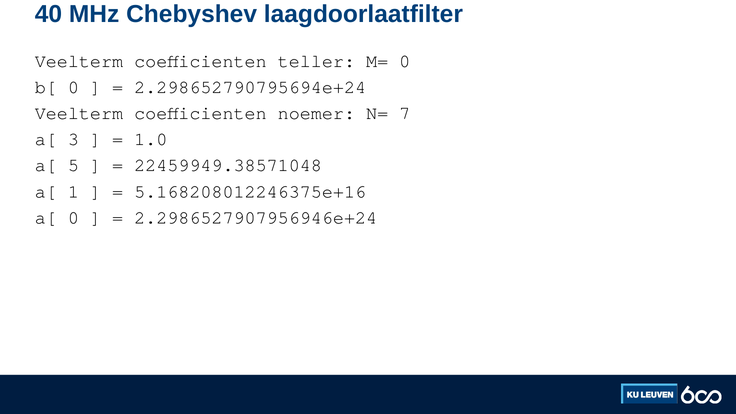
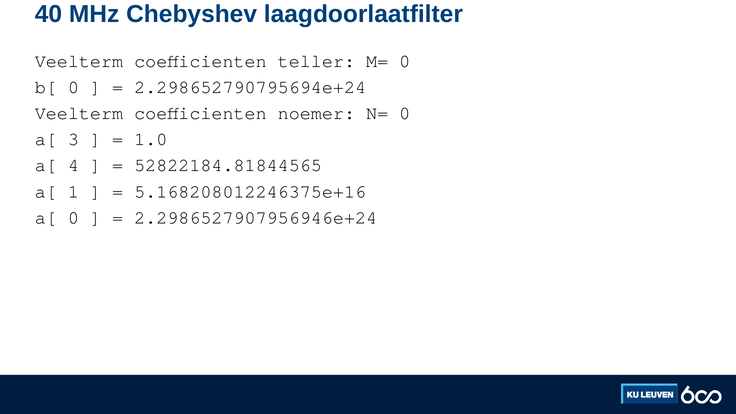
N= 7: 7 -> 0
5: 5 -> 4
22459949.38571048: 22459949.38571048 -> 52822184.81844565
